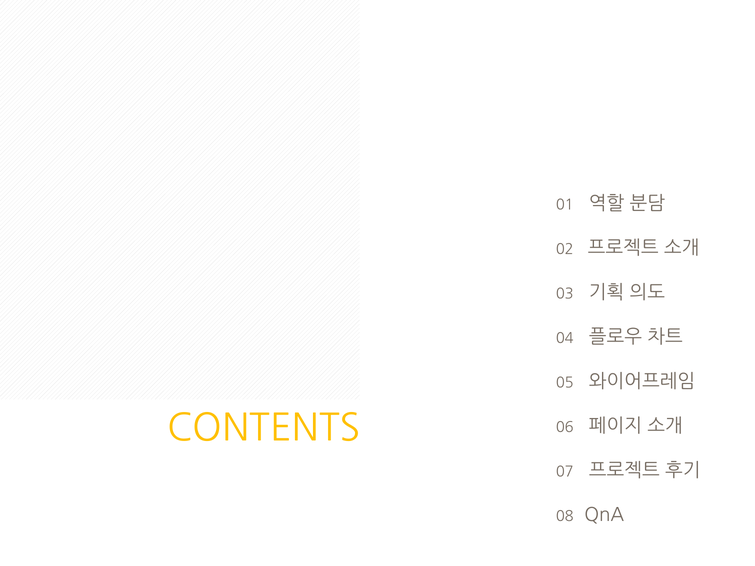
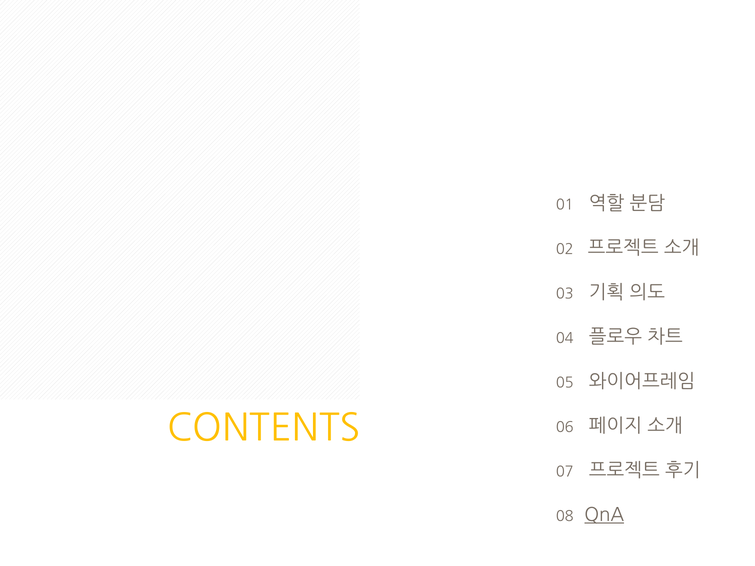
QnA underline: none -> present
